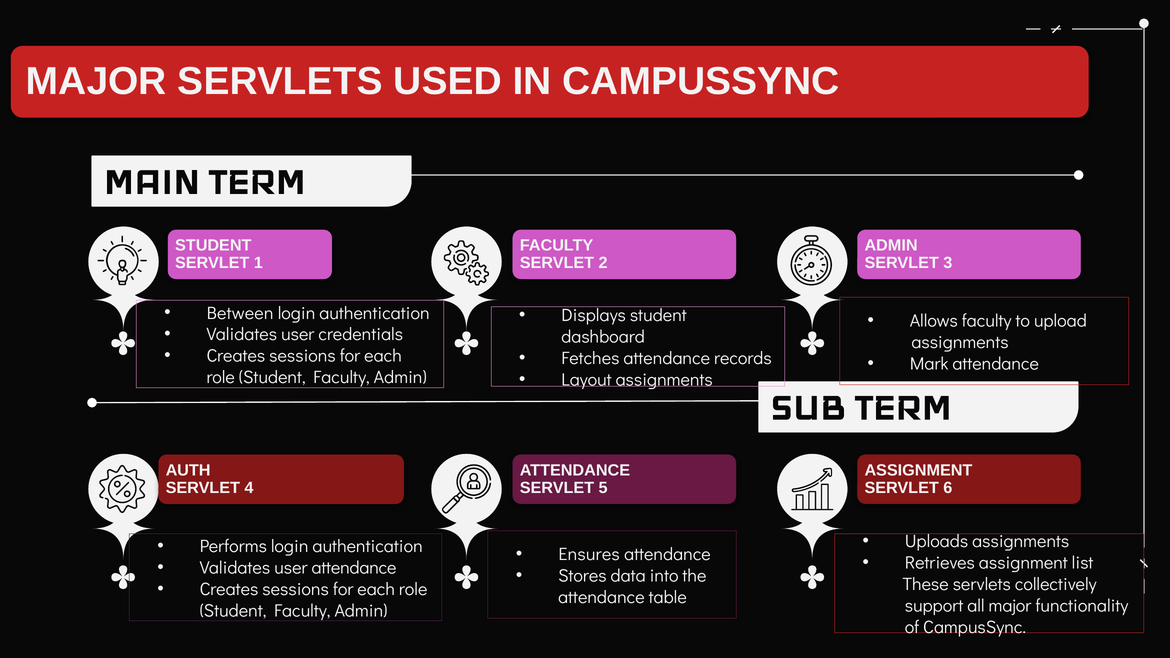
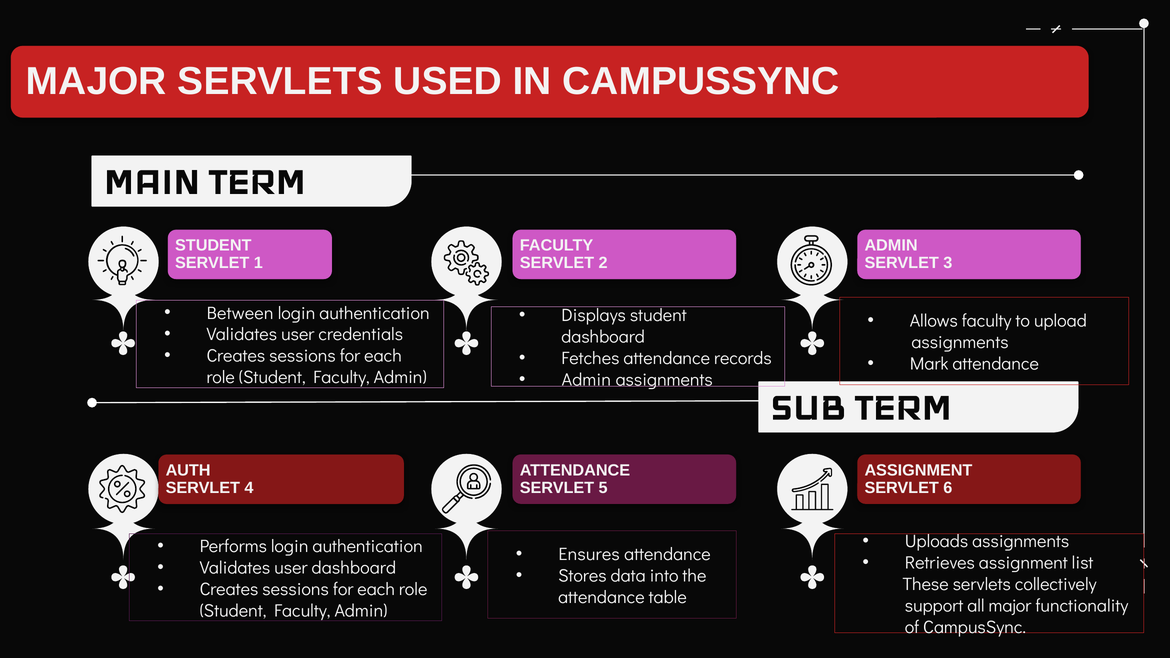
Layout at (586, 380): Layout -> Admin
user attendance: attendance -> dashboard
